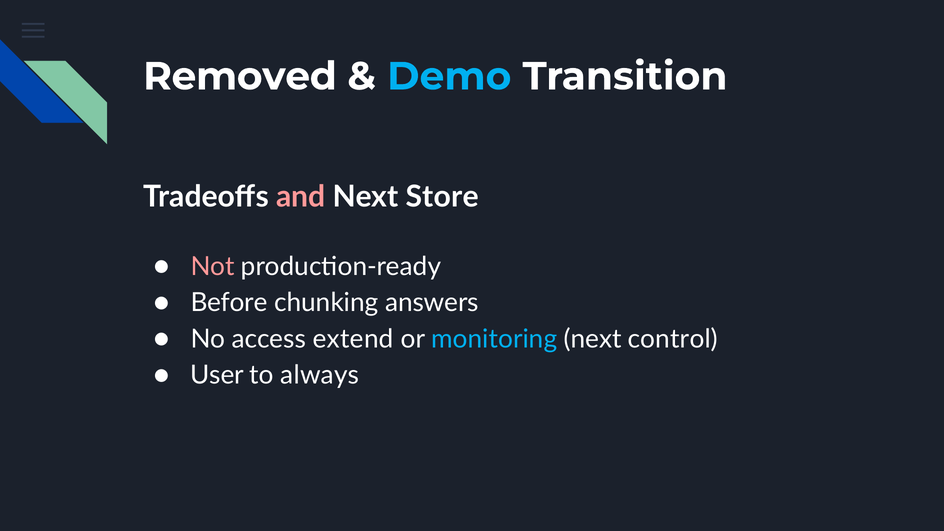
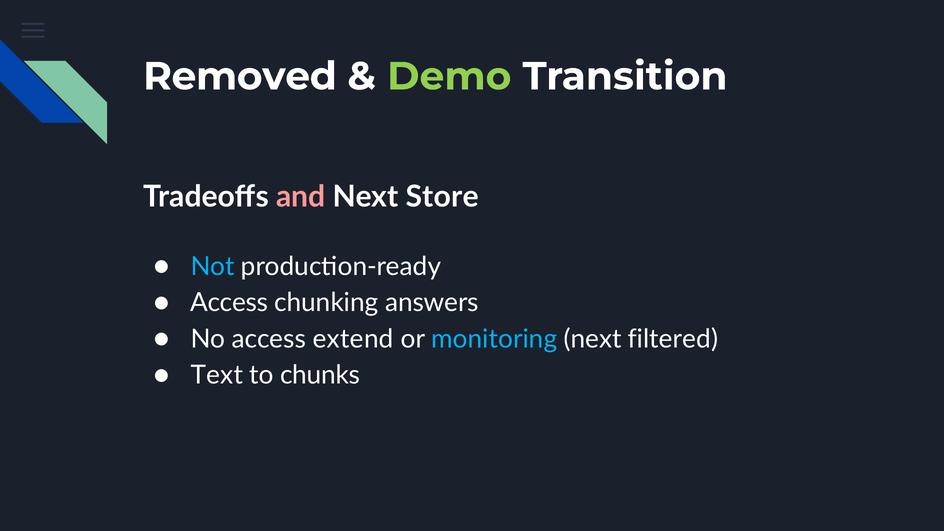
Demo colour: light blue -> light green
Not colour: pink -> light blue
Before at (229, 303): Before -> Access
control: control -> filtered
User: User -> Text
always: always -> chunks
